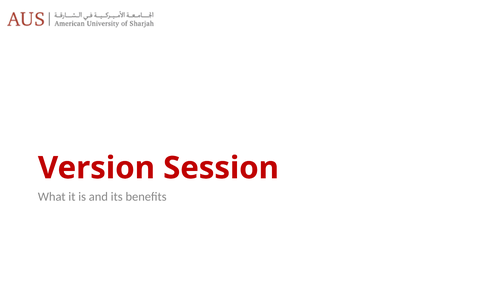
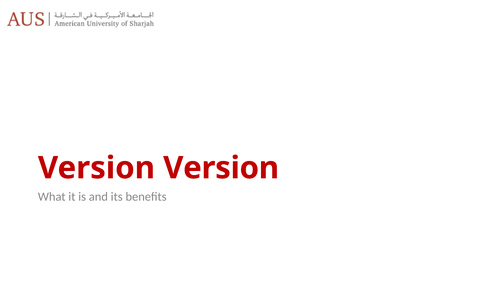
Version Session: Session -> Version
